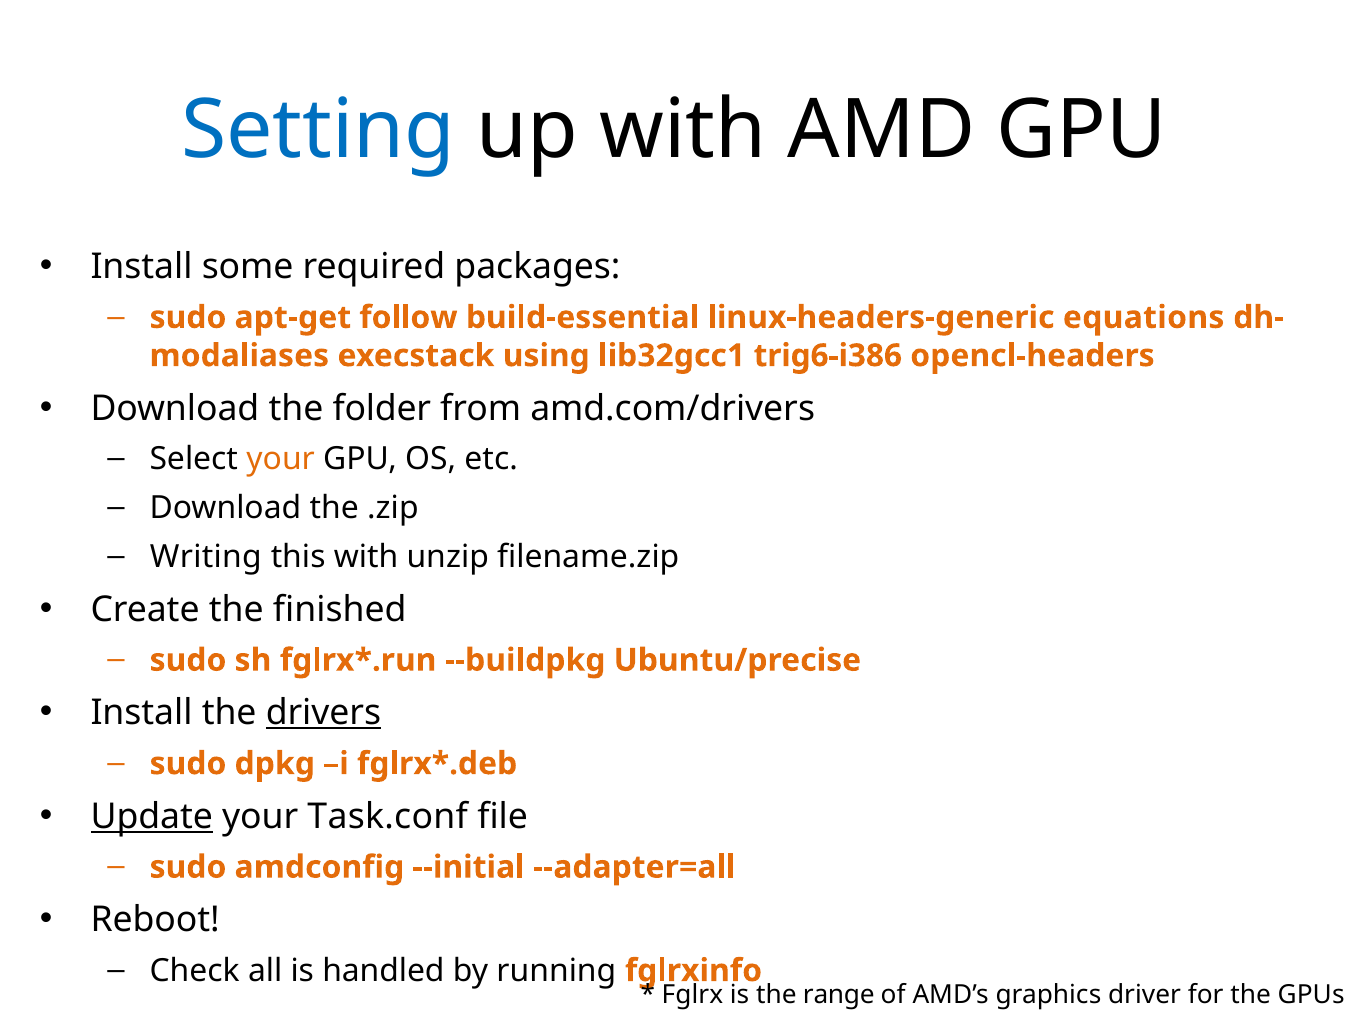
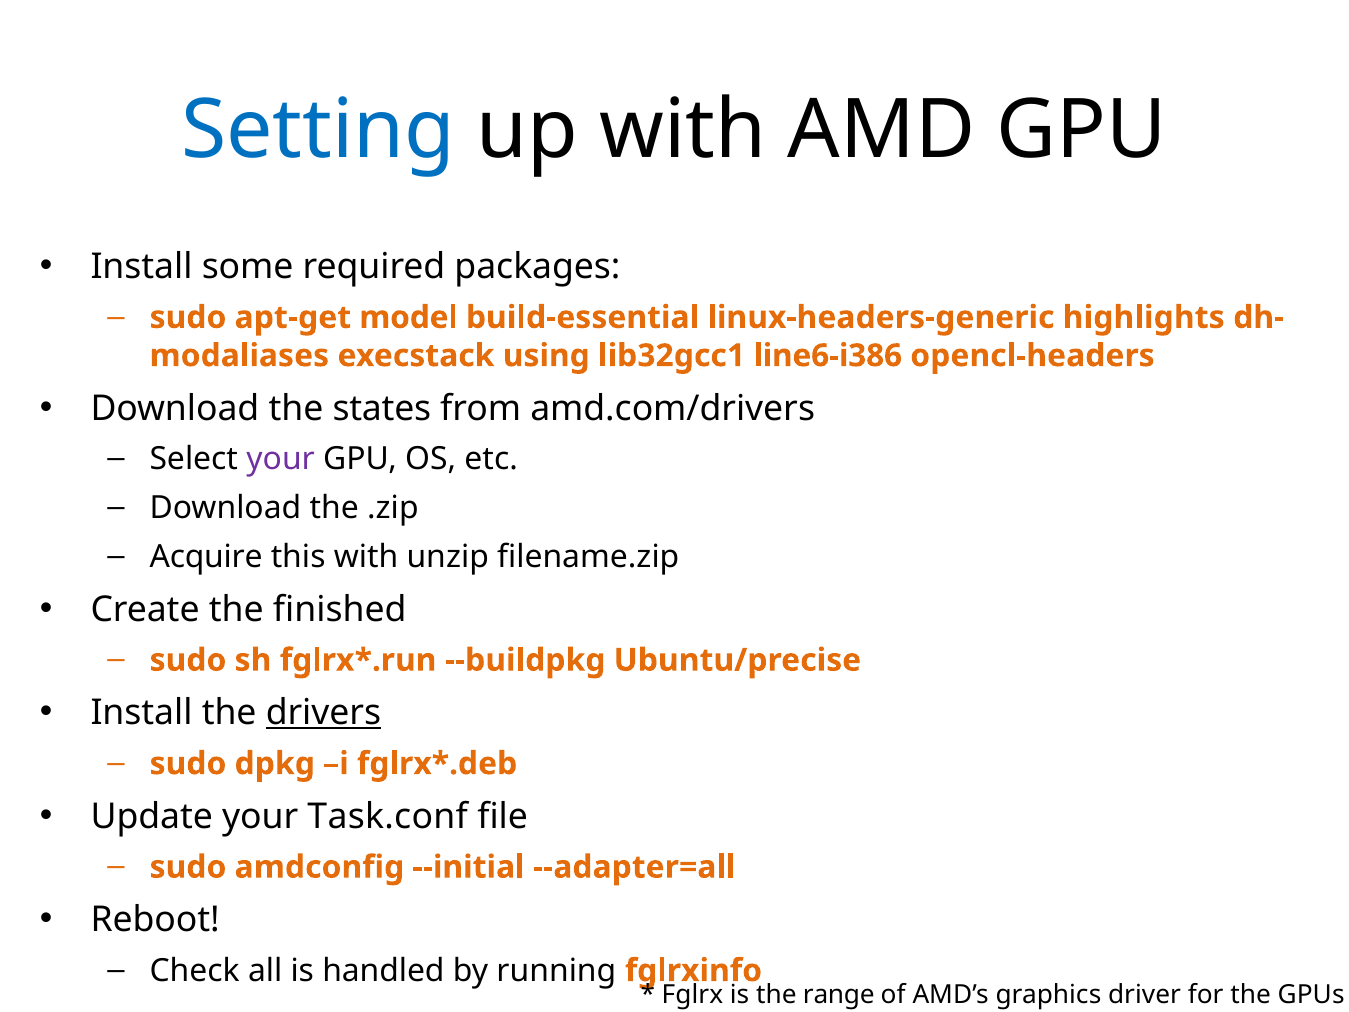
follow: follow -> model
equations: equations -> highlights
trig6-i386: trig6-i386 -> line6-i386
folder: folder -> states
your at (281, 459) colour: orange -> purple
Writing: Writing -> Acquire
Update underline: present -> none
